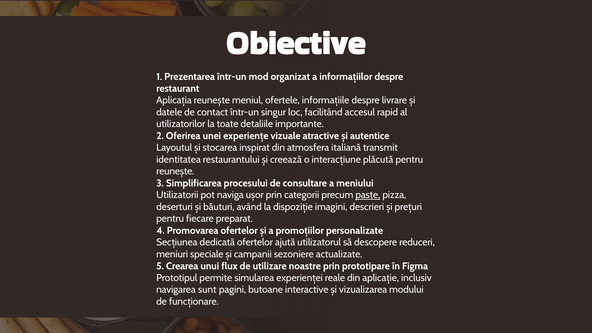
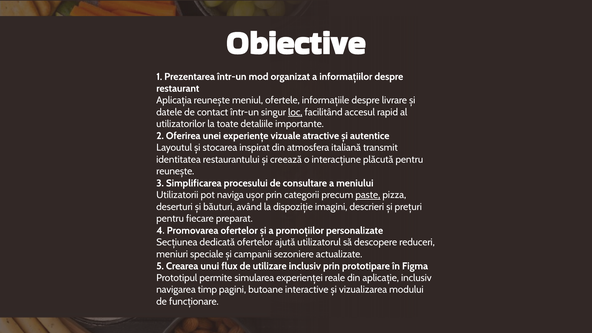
loc underline: none -> present
utilizare noastre: noastre -> inclusiv
sunt: sunt -> timp
